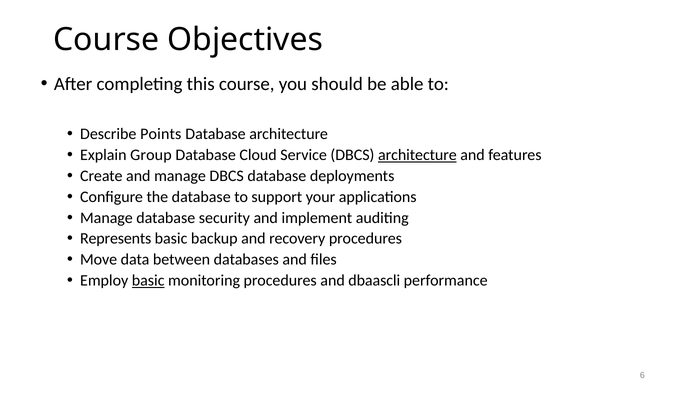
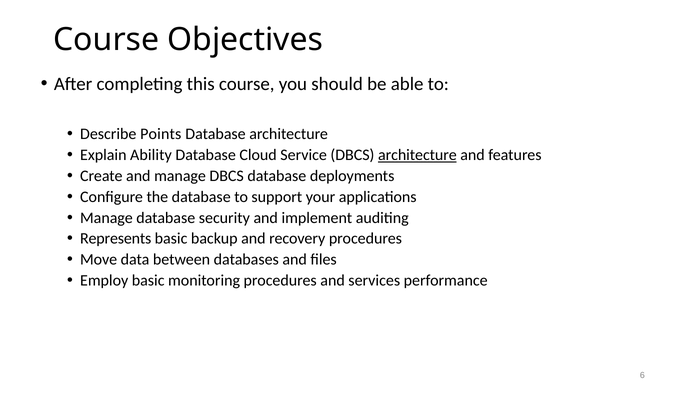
Group: Group -> Ability
basic at (148, 280) underline: present -> none
dbaascli: dbaascli -> services
